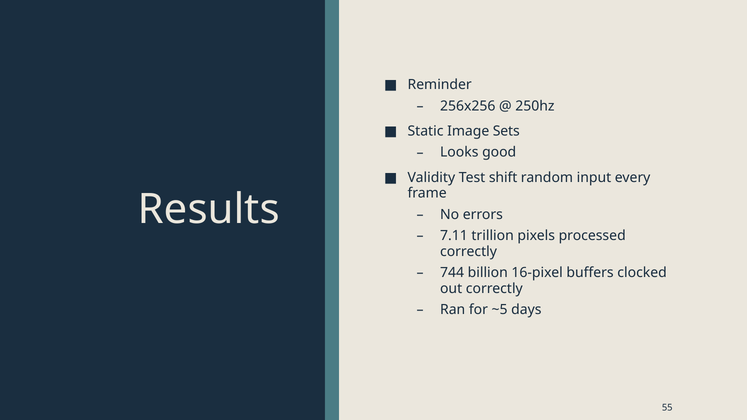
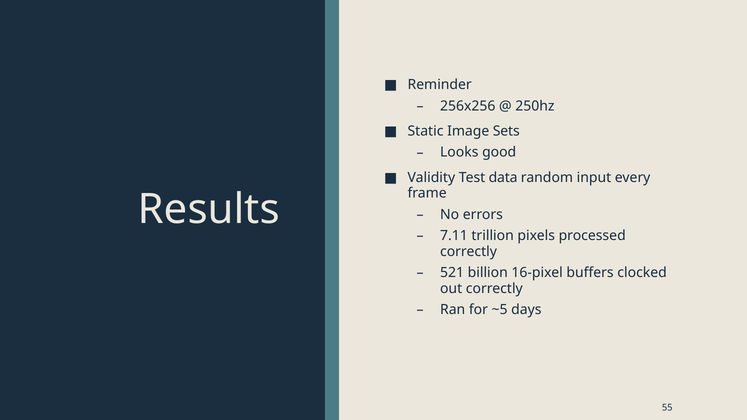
shift: shift -> data
744: 744 -> 521
